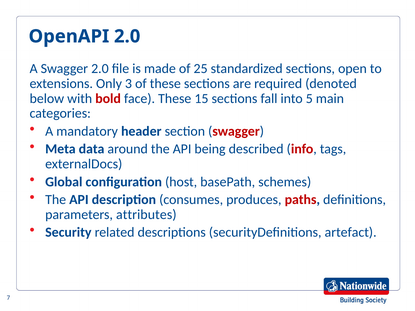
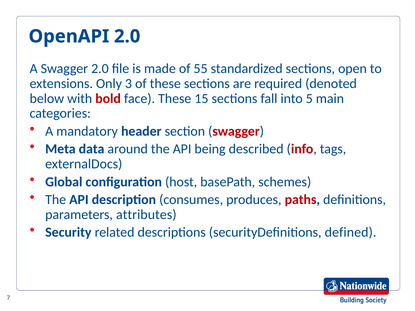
25: 25 -> 55
artefact: artefact -> defined
